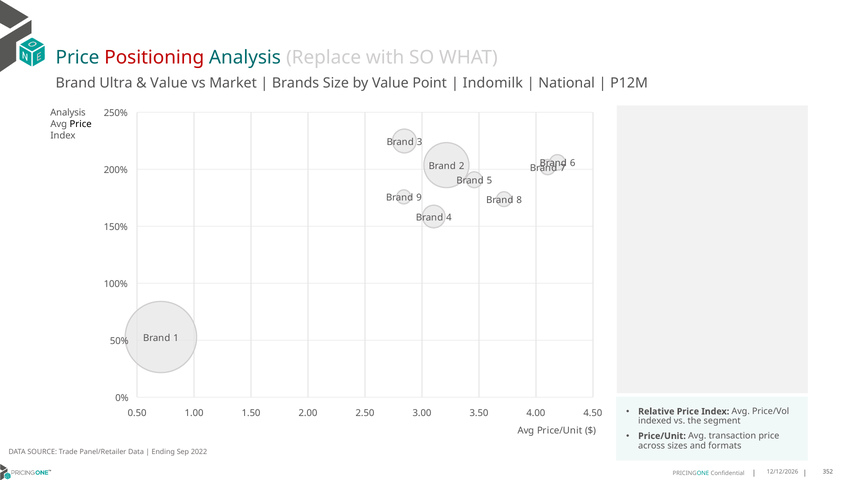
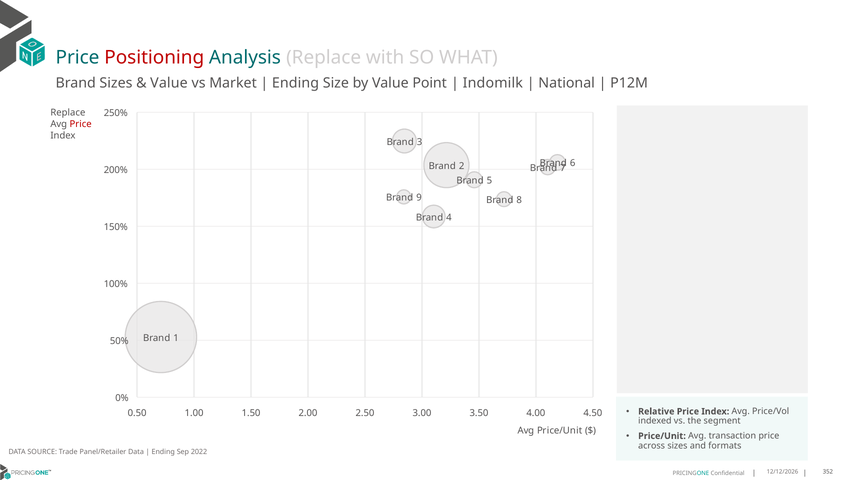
Brand Ultra: Ultra -> Sizes
Brands at (296, 83): Brands -> Ending
Analysis at (68, 113): Analysis -> Replace
Price at (81, 124) colour: black -> red
